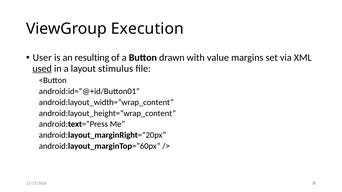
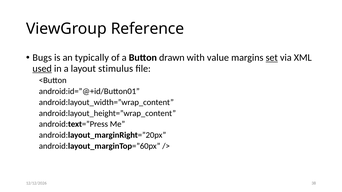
Execution: Execution -> Reference
User: User -> Bugs
resulting: resulting -> typically
set underline: none -> present
